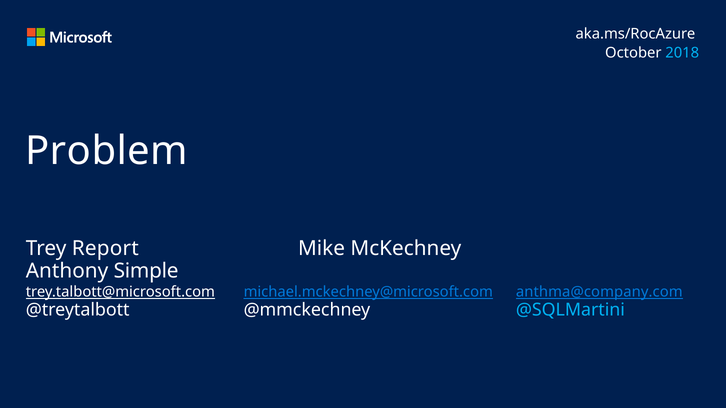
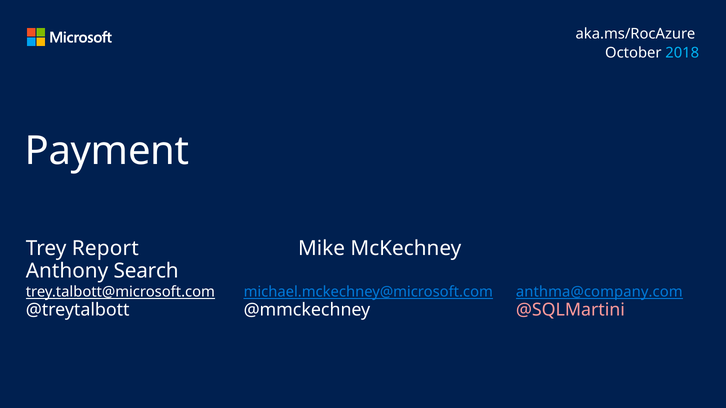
Problem: Problem -> Payment
Simple: Simple -> Search
@SQLMartini colour: light blue -> pink
